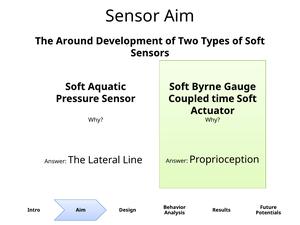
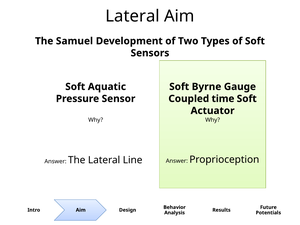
Sensor at (133, 16): Sensor -> Lateral
Around: Around -> Samuel
